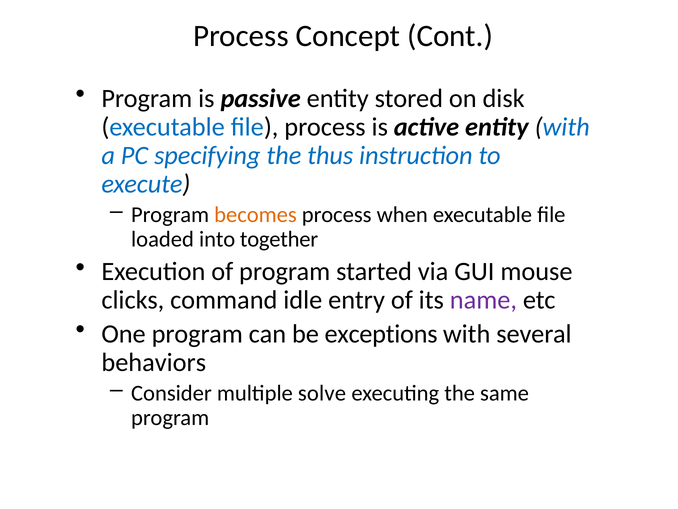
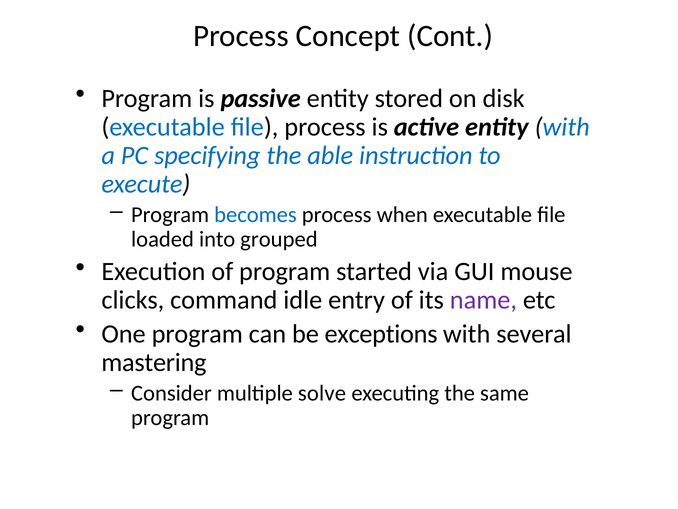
thus: thus -> able
becomes colour: orange -> blue
together: together -> grouped
behaviors: behaviors -> mastering
